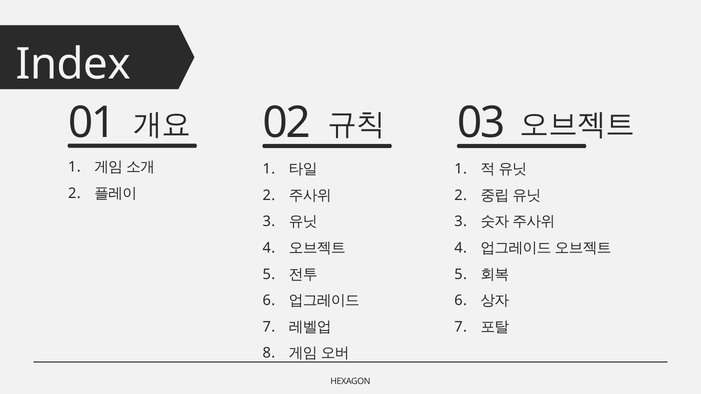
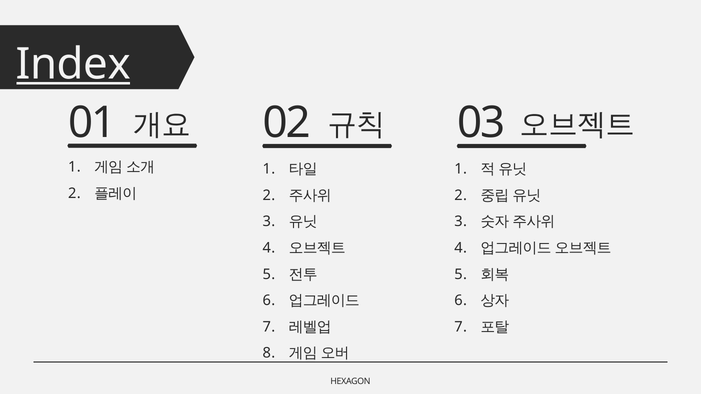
Index underline: none -> present
